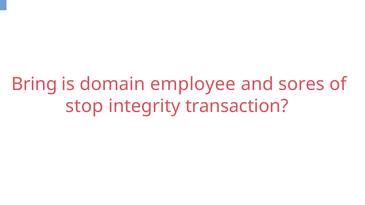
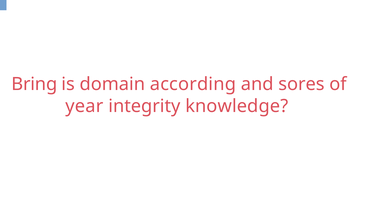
employee: employee -> according
stop: stop -> year
transaction: transaction -> knowledge
